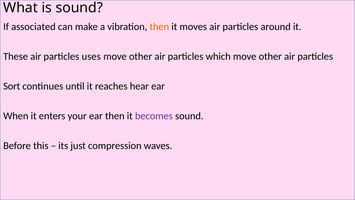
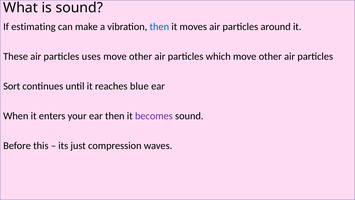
associated: associated -> estimating
then at (159, 27) colour: orange -> blue
hear: hear -> blue
